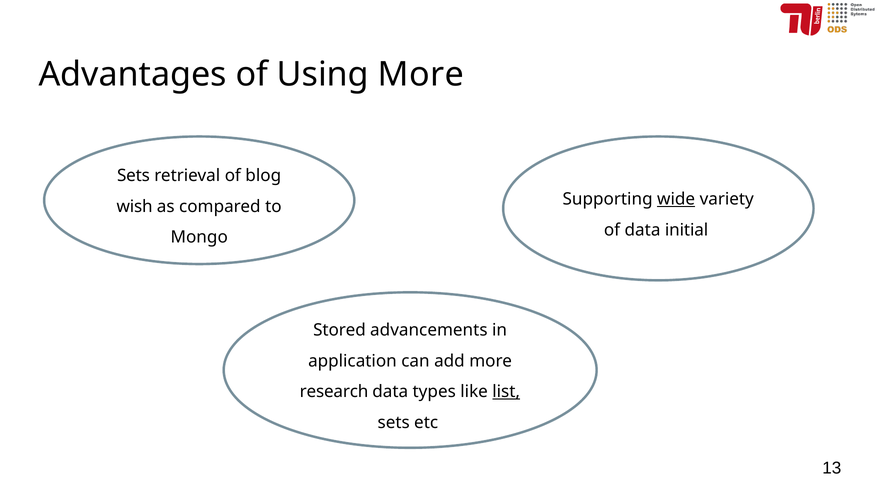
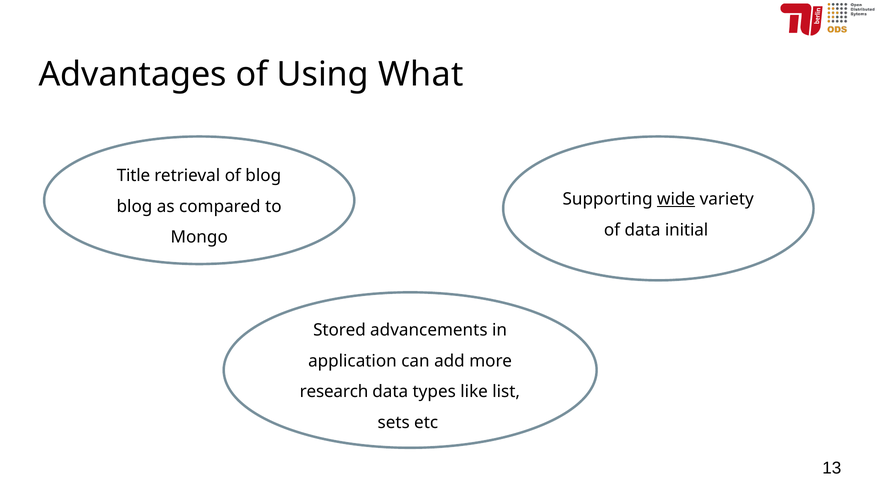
Using More: More -> What
Sets at (133, 176): Sets -> Title
wish at (135, 207): wish -> blog
list underline: present -> none
